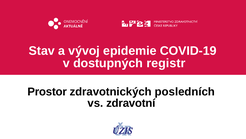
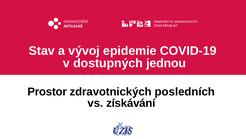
registr: registr -> jednou
zdravotní: zdravotní -> získávání
